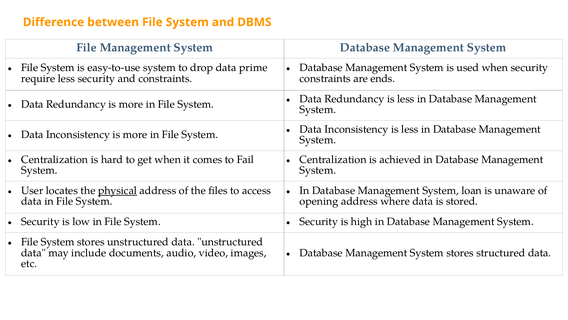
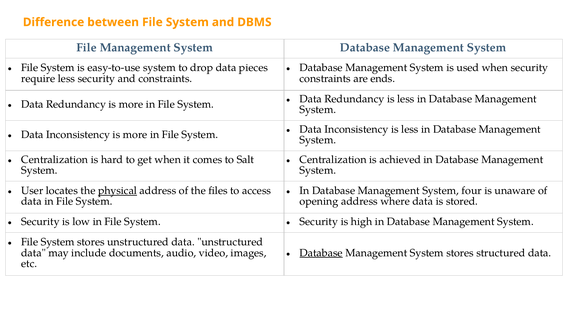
prime: prime -> pieces
Fail: Fail -> Salt
loan: loan -> four
Database at (321, 252) underline: none -> present
